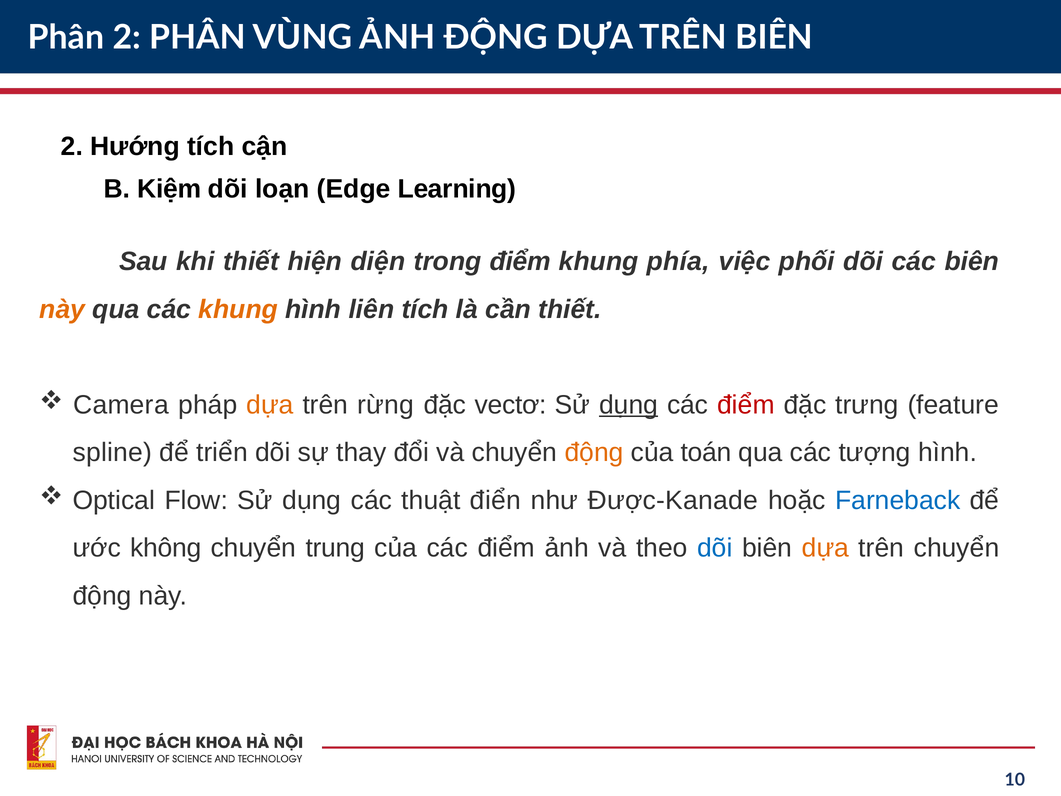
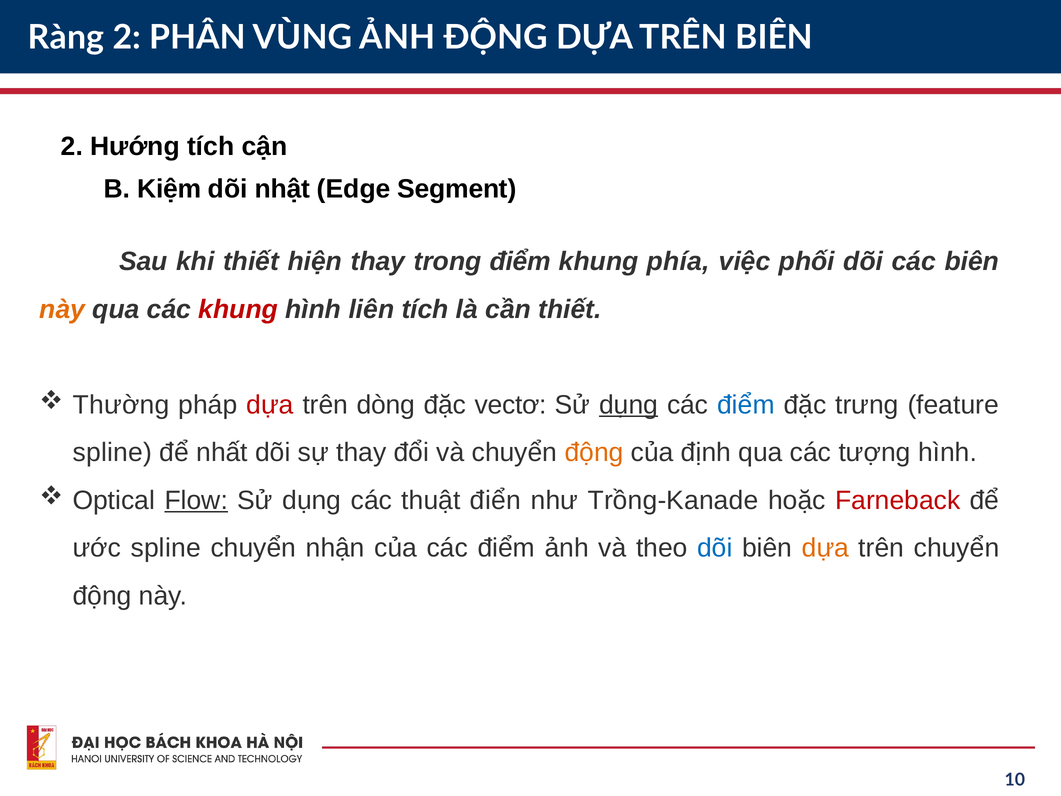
Phân at (66, 38): Phân -> Ràng
loạn: loạn -> nhật
Learning: Learning -> Segment
hiện diện: diện -> thay
khung at (238, 309) colour: orange -> red
Camera: Camera -> Thường
dựa at (270, 405) colour: orange -> red
rừng: rừng -> dòng
điểm at (746, 405) colour: red -> blue
triển: triển -> nhất
toán: toán -> định
Flow underline: none -> present
Được-Kanade: Được-Kanade -> Trồng-Kanade
Farneback colour: blue -> red
ước không: không -> spline
trung: trung -> nhận
